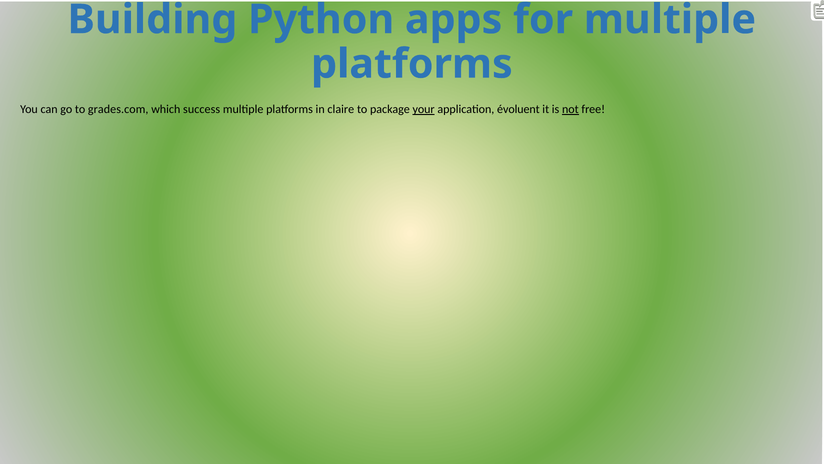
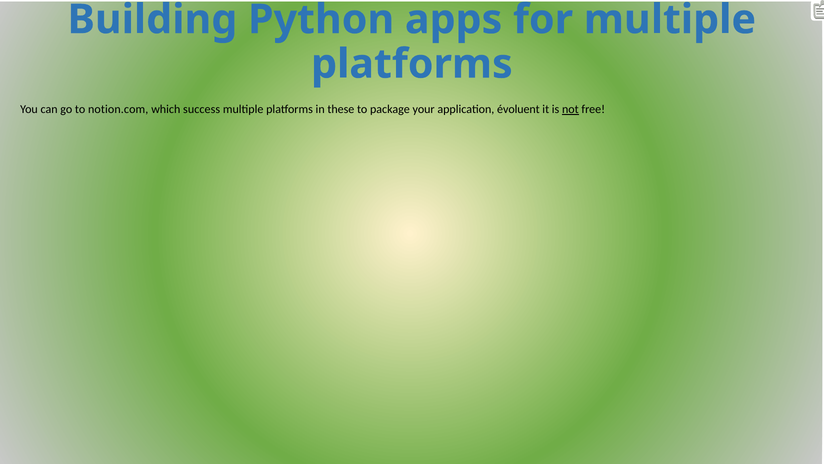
grades.com: grades.com -> notion.com
claire: claire -> these
your underline: present -> none
